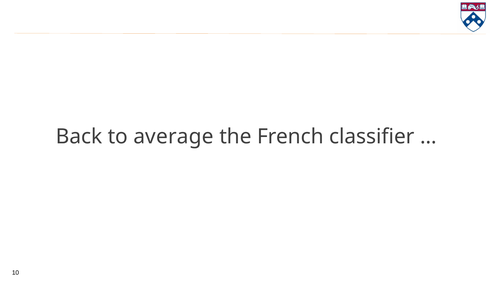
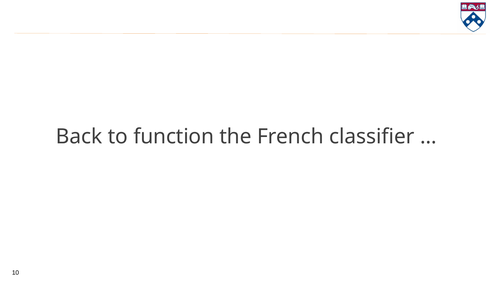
average: average -> function
